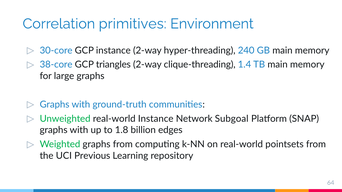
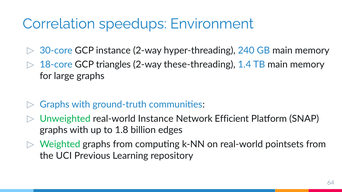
primitives: primitives -> speedups
38-core: 38-core -> 18-core
clique-threading: clique-threading -> these-threading
Subgoal: Subgoal -> Efficient
